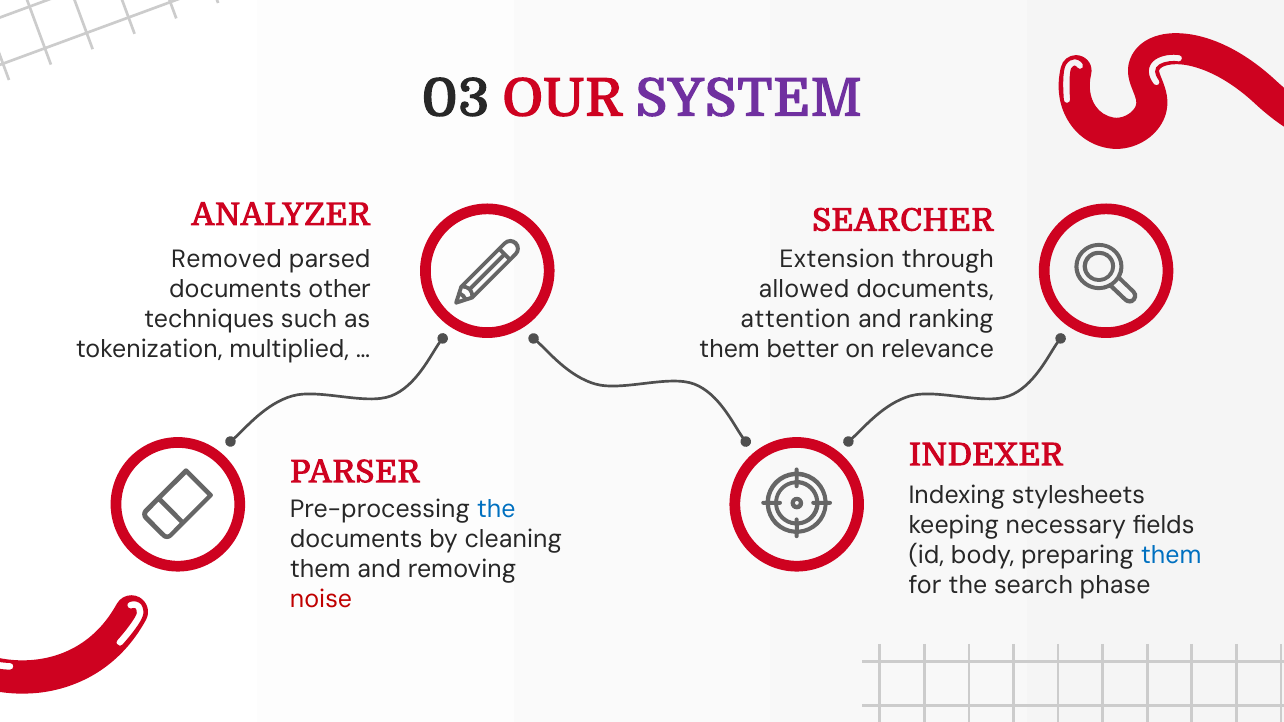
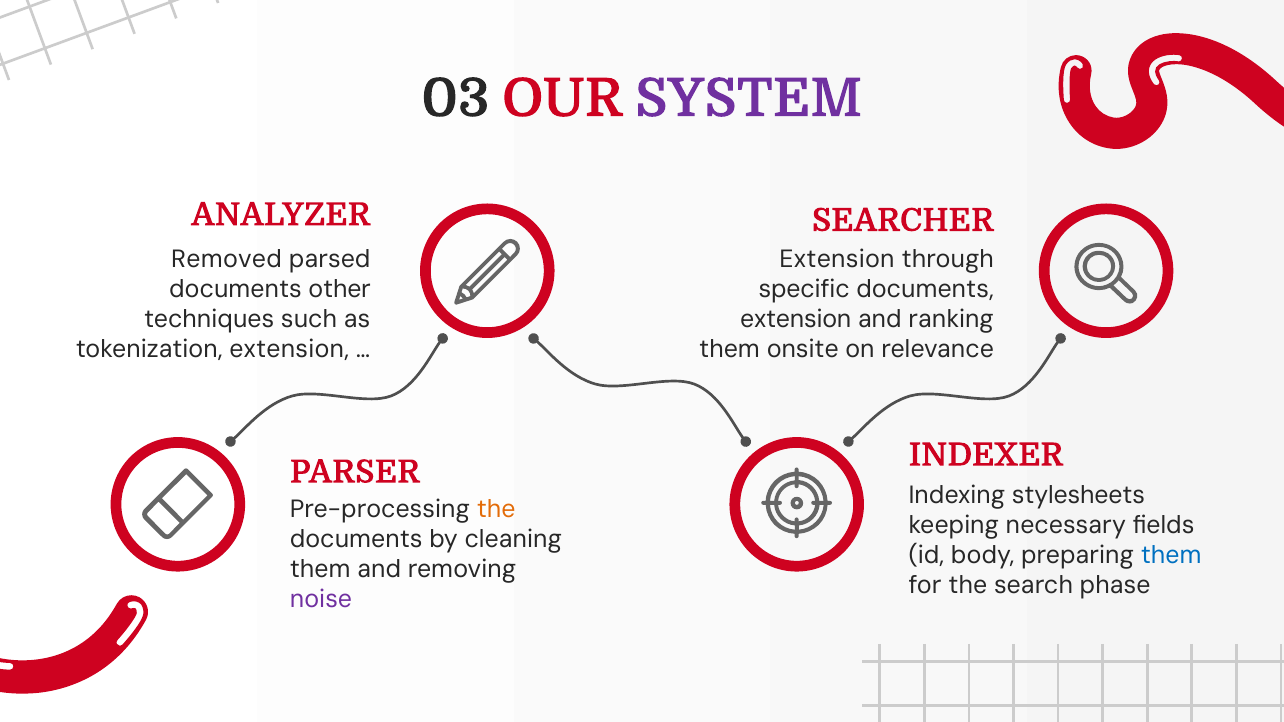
allowed: allowed -> specific
attention at (796, 319): attention -> extension
tokenization multiplied: multiplied -> extension
better: better -> onsite
the at (496, 510) colour: blue -> orange
noise colour: red -> purple
